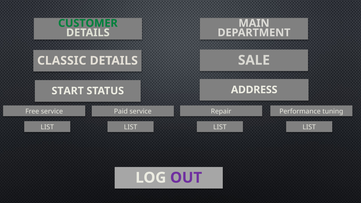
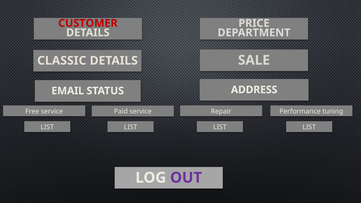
CUSTOMER colour: green -> red
MAIN: MAIN -> PRICE
START: START -> EMAIL
